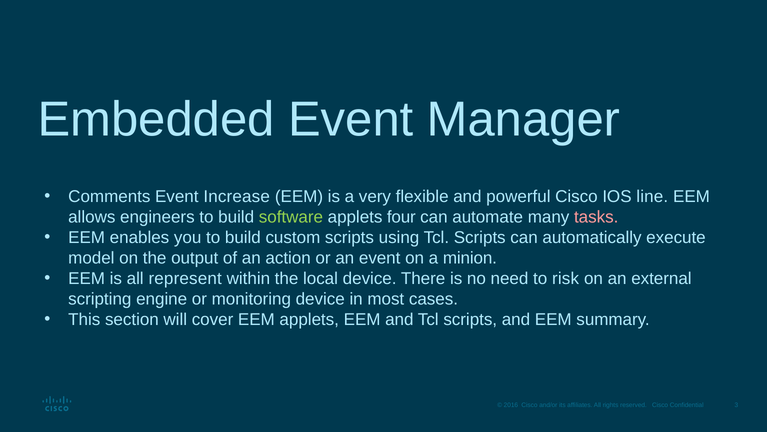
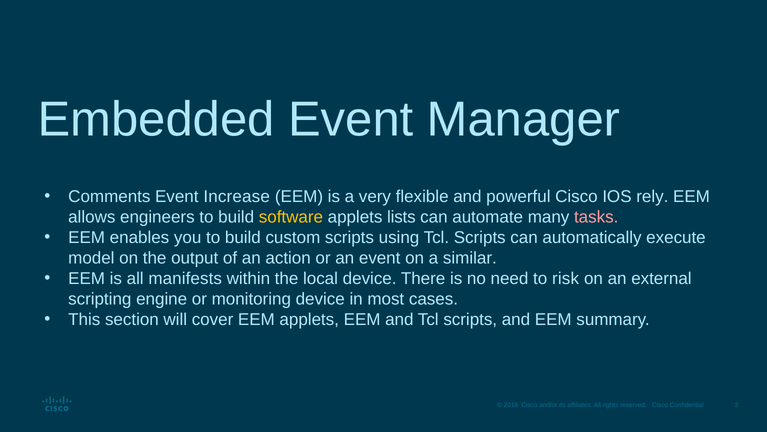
line: line -> rely
software colour: light green -> yellow
four: four -> lists
minion: minion -> similar
represent: represent -> manifests
